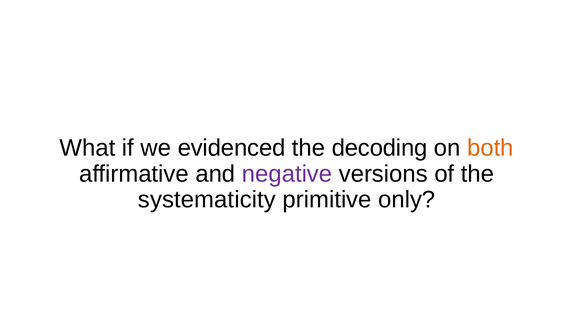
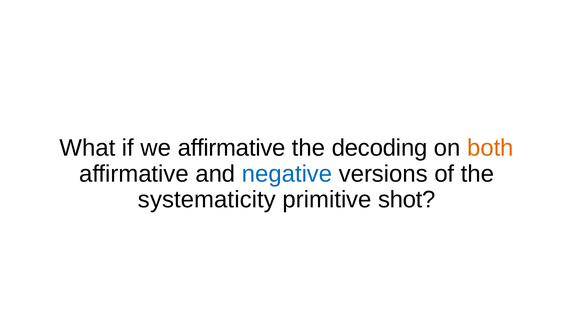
we evidenced: evidenced -> affirmative
negative colour: purple -> blue
only: only -> shot
